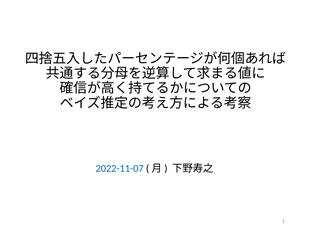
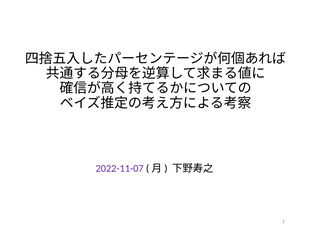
2022-11-07 colour: blue -> purple
